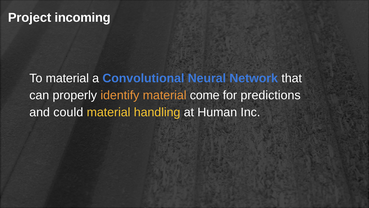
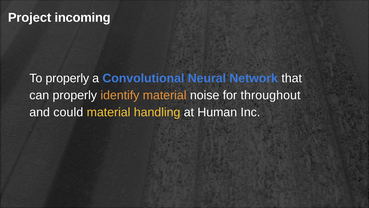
To material: material -> properly
come: come -> noise
predictions: predictions -> throughout
